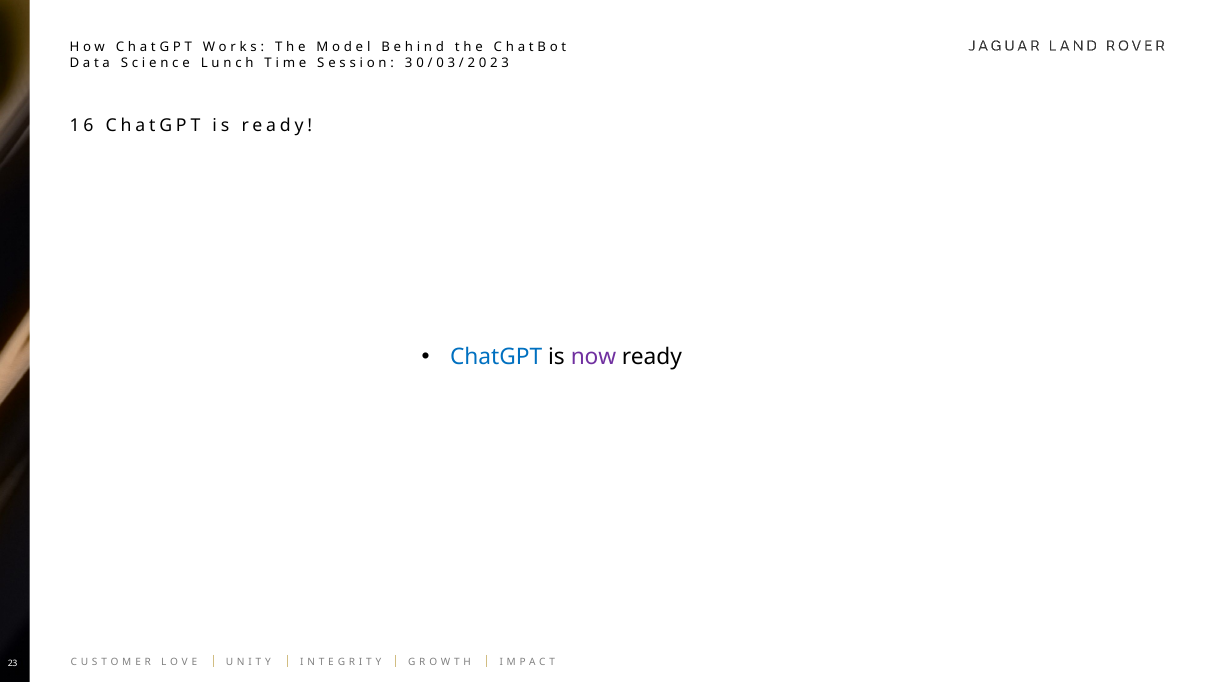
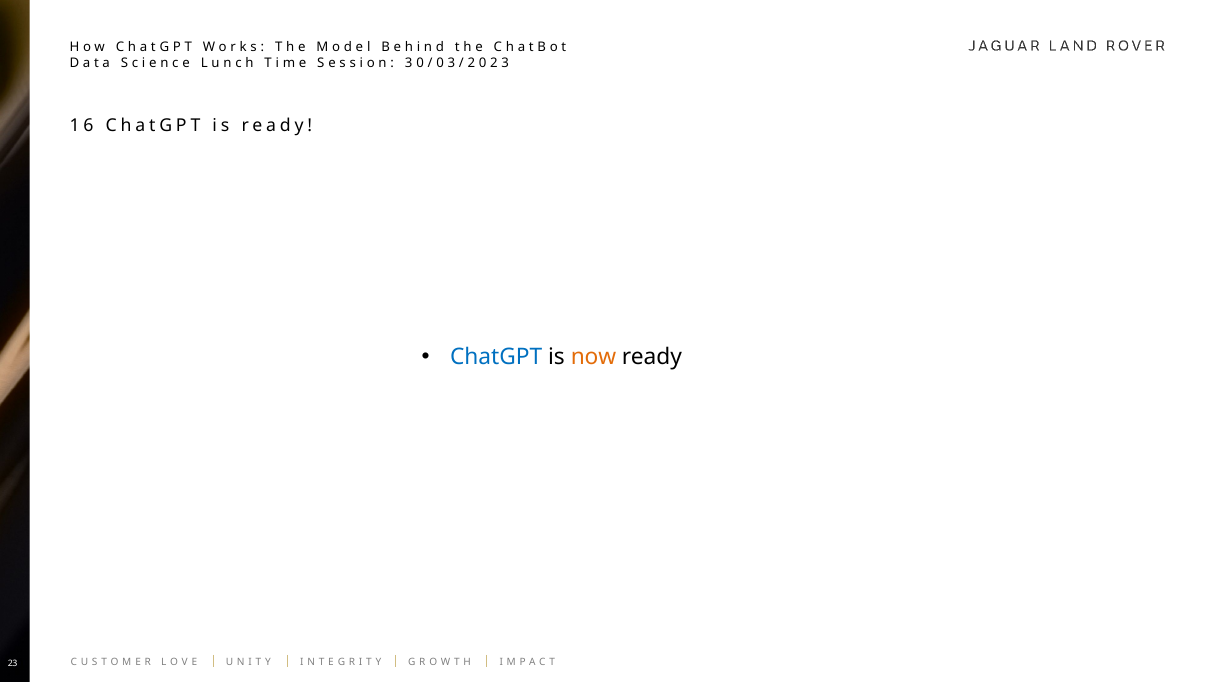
now colour: purple -> orange
